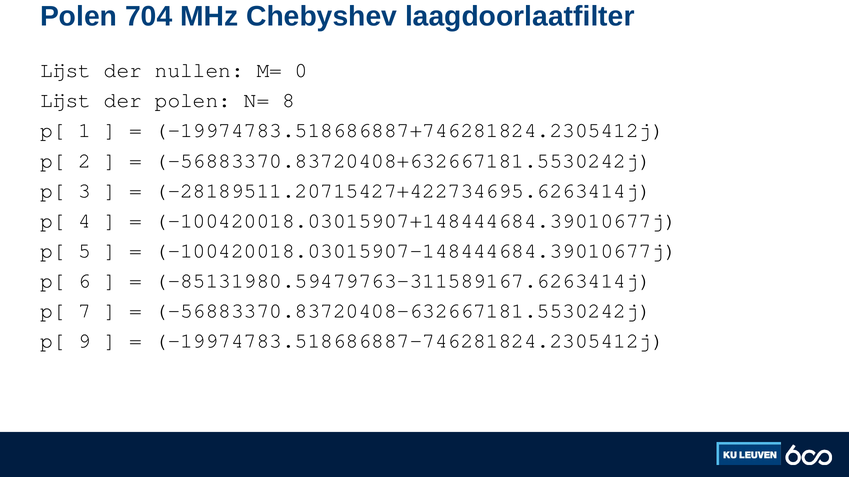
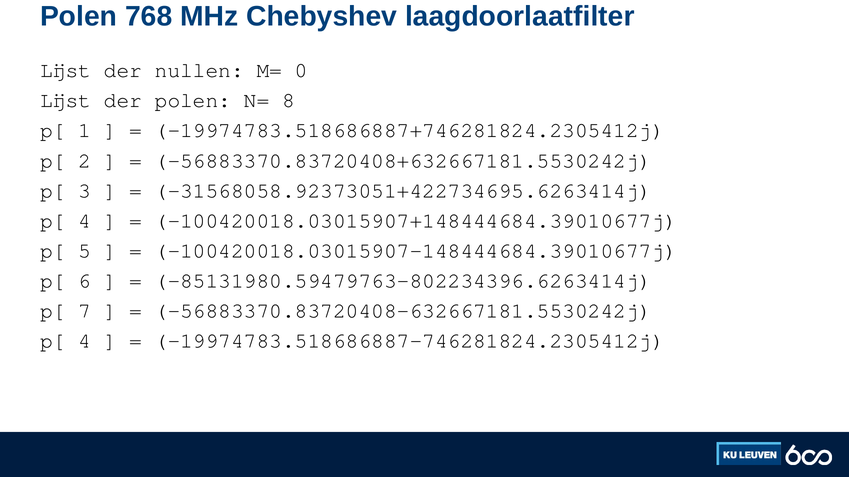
704: 704 -> 768
-28189511.20715427+422734695.6263414j: -28189511.20715427+422734695.6263414j -> -31568058.92373051+422734695.6263414j
-85131980.59479763-311589167.6263414j: -85131980.59479763-311589167.6263414j -> -85131980.59479763-802234396.6263414j
9 at (85, 341): 9 -> 4
